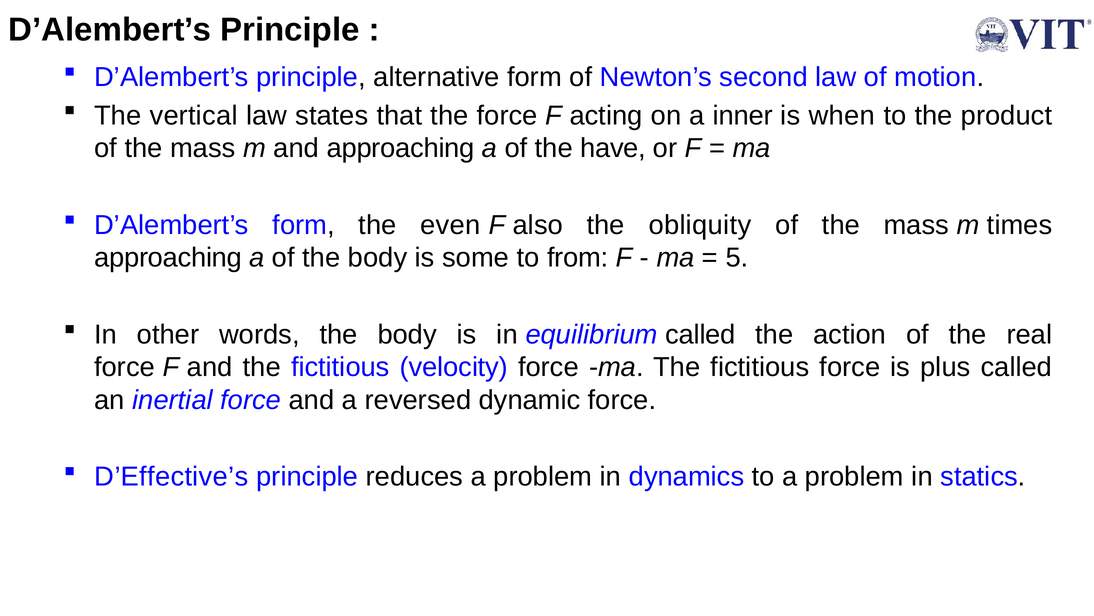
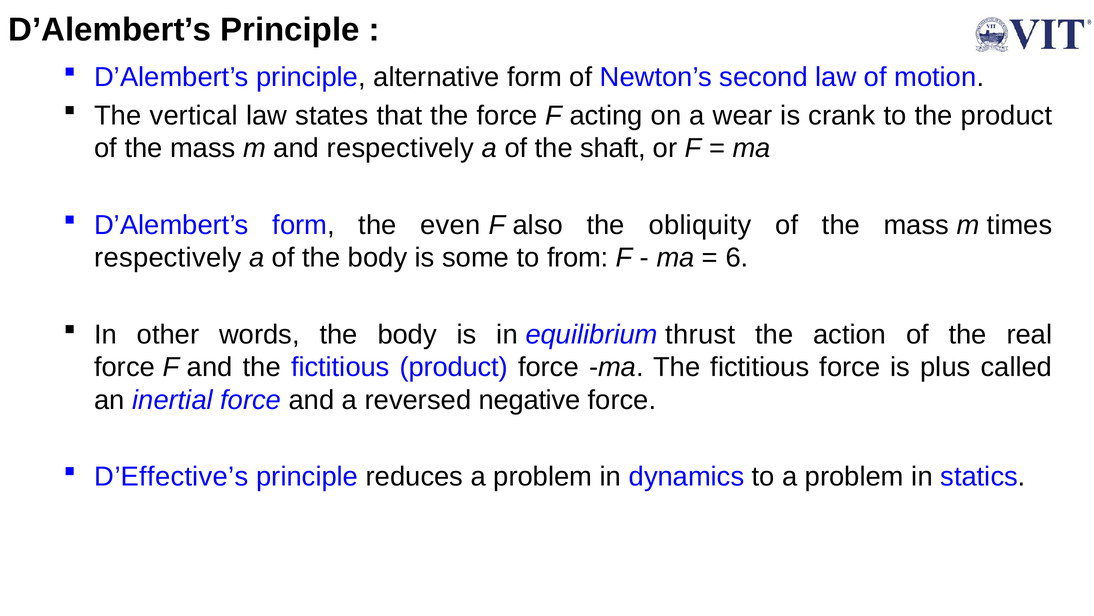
inner: inner -> wear
when: when -> crank
and approaching: approaching -> respectively
have: have -> shaft
approaching at (168, 258): approaching -> respectively
5: 5 -> 6
equilibrium called: called -> thrust
fictitious velocity: velocity -> product
dynamic: dynamic -> negative
